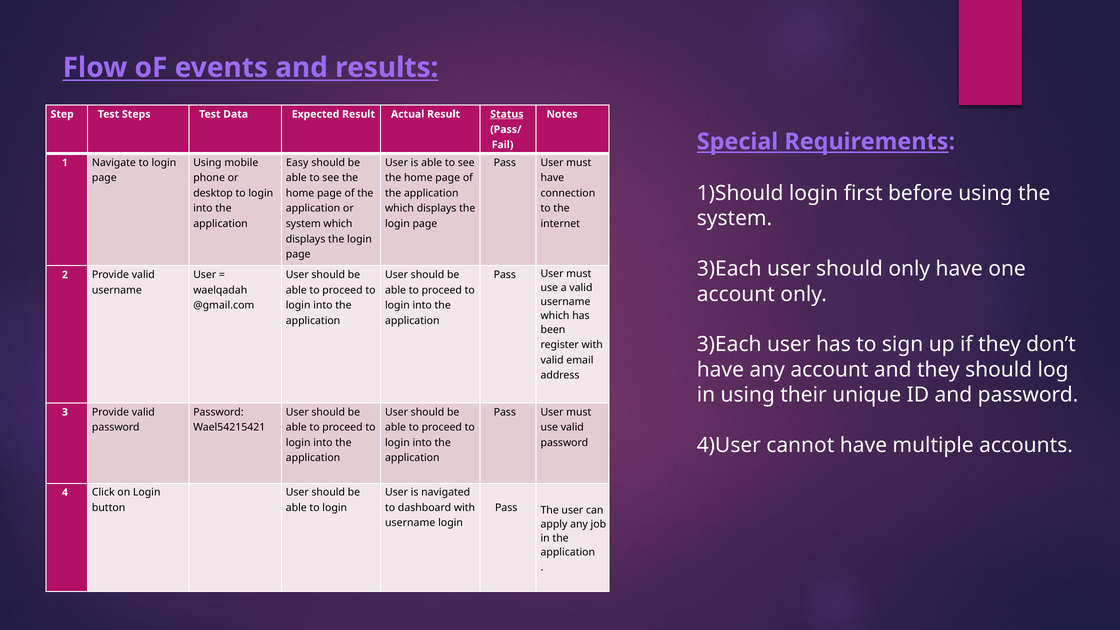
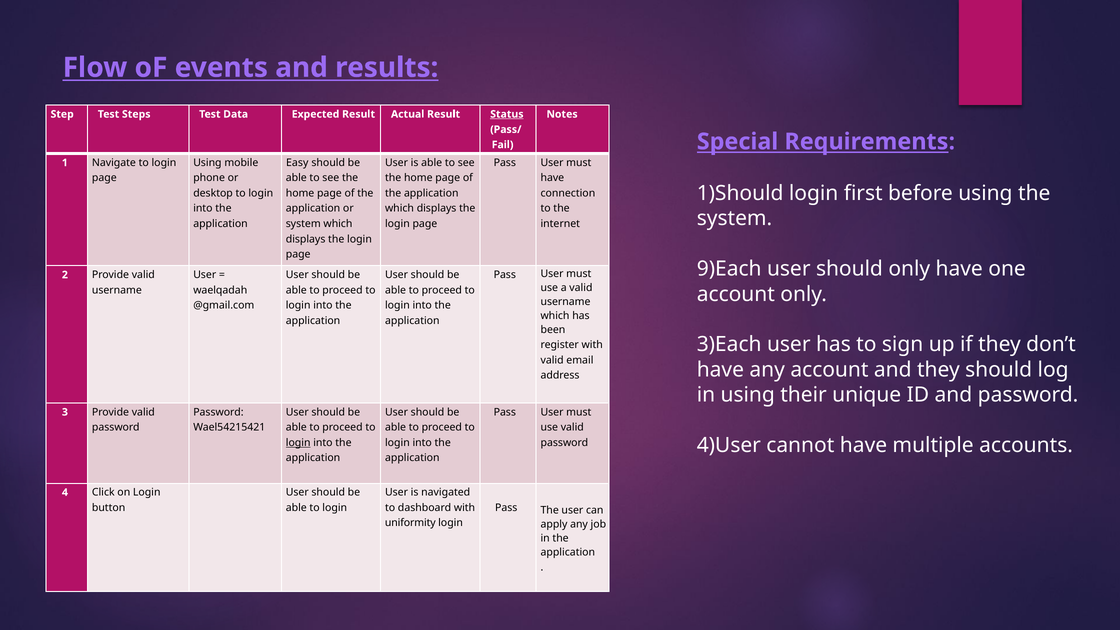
3)Each at (729, 269): 3)Each -> 9)Each
login at (298, 443) underline: none -> present
username at (410, 523): username -> uniformity
